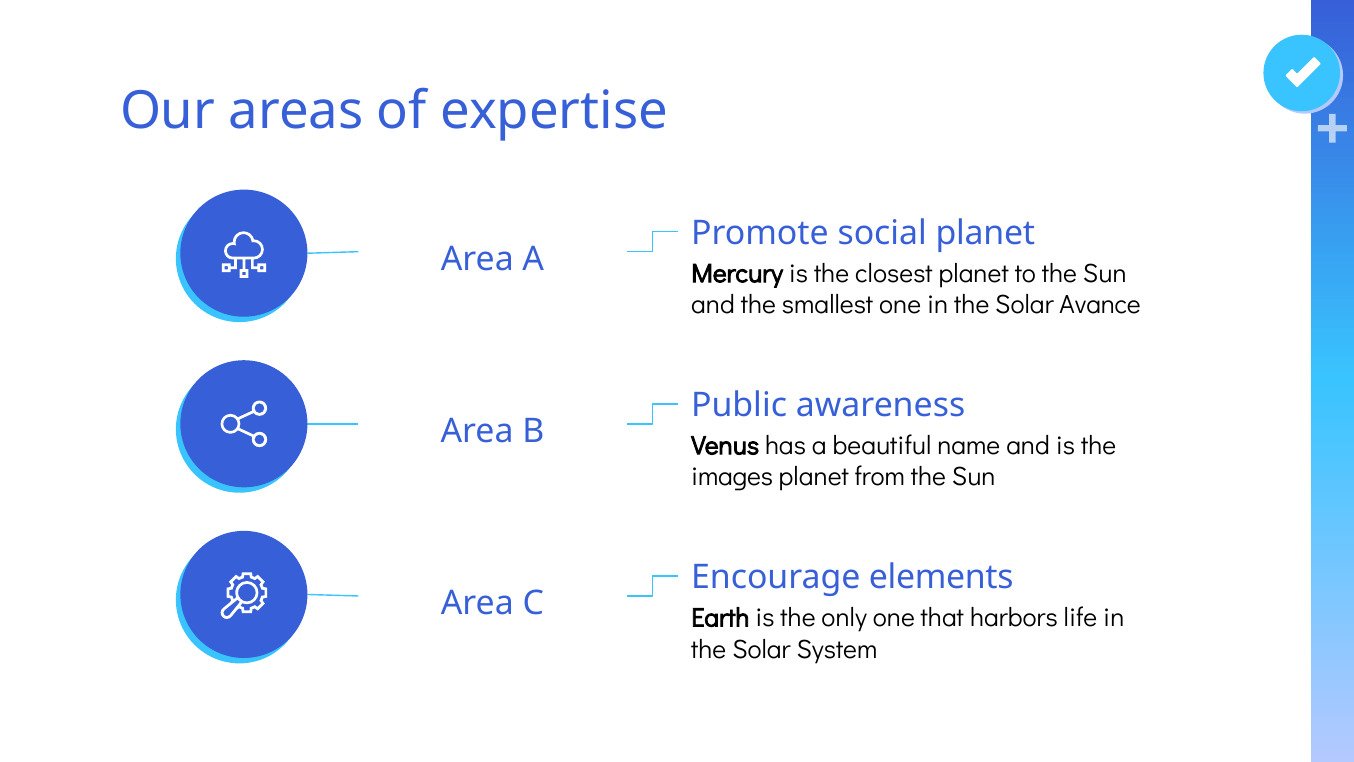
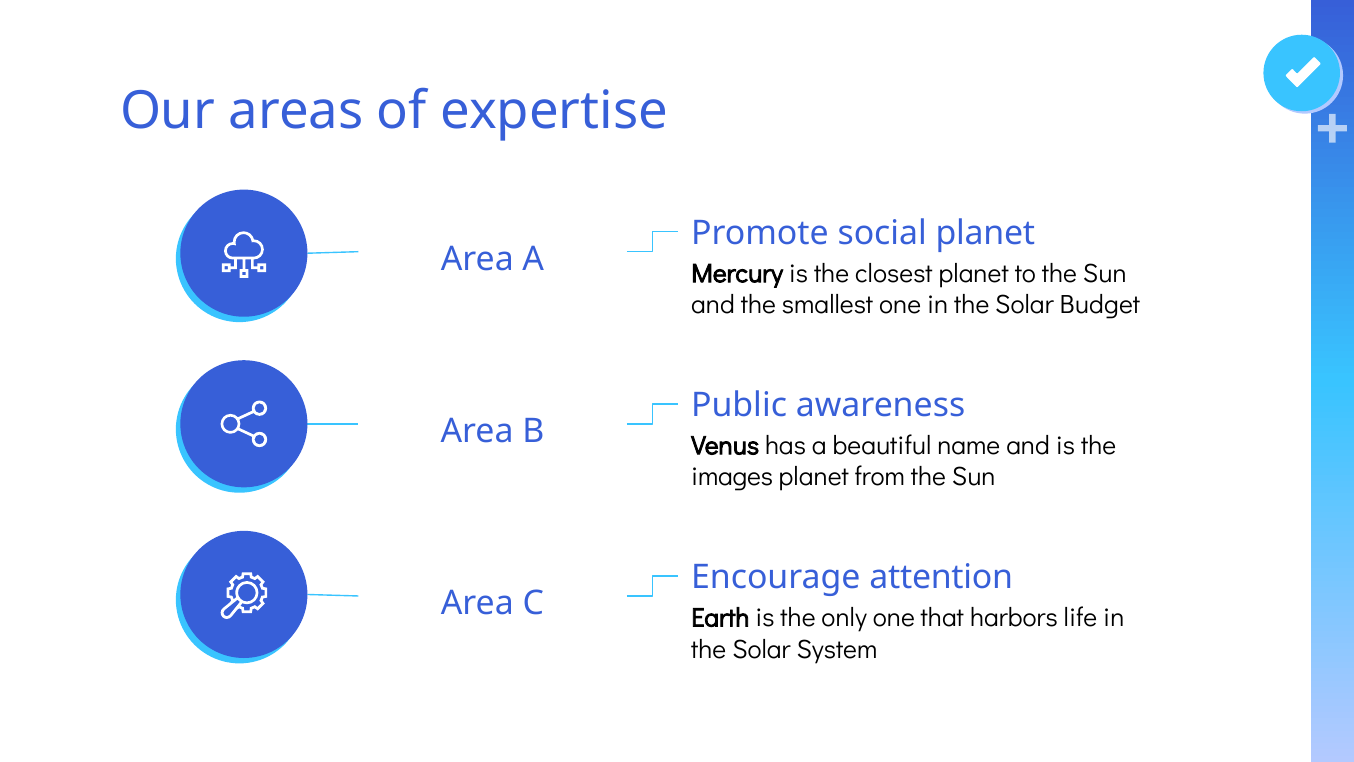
Avance: Avance -> Budget
elements: elements -> attention
